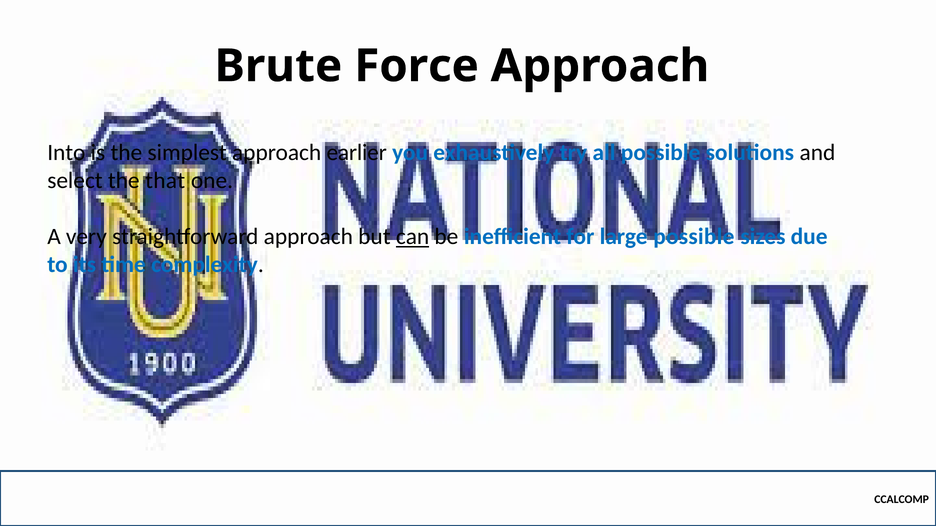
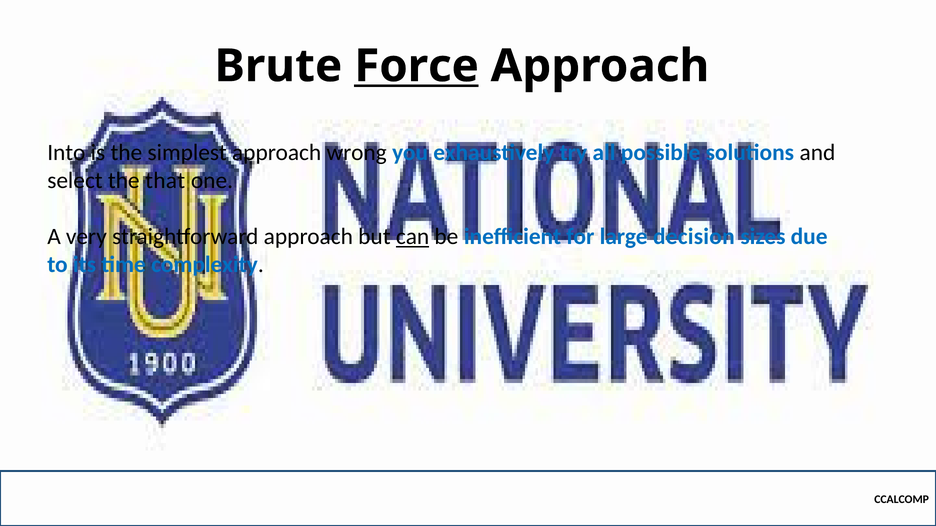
Force underline: none -> present
earlier: earlier -> wrong
large possible: possible -> decision
